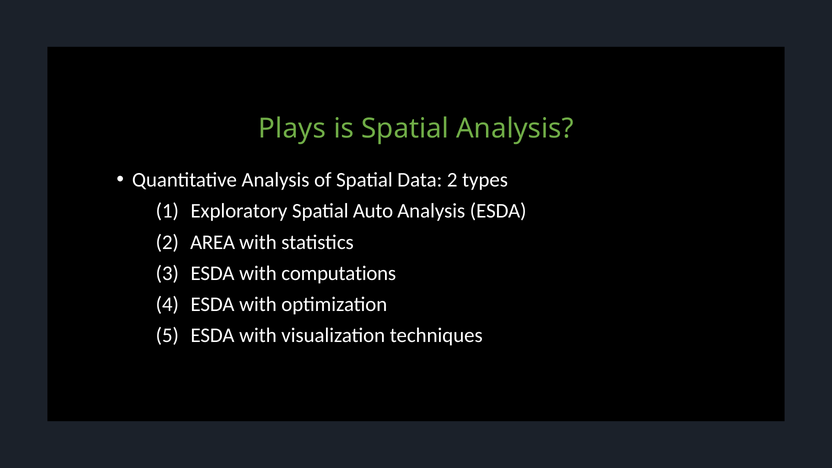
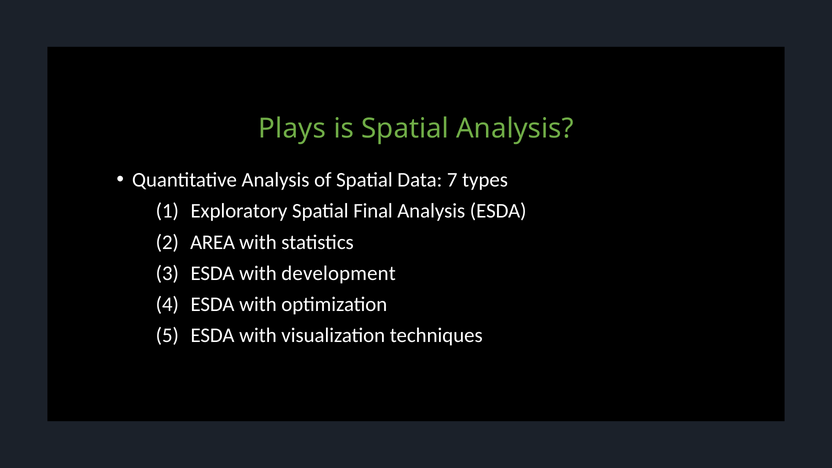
Data 2: 2 -> 7
Auto: Auto -> Final
computations: computations -> development
